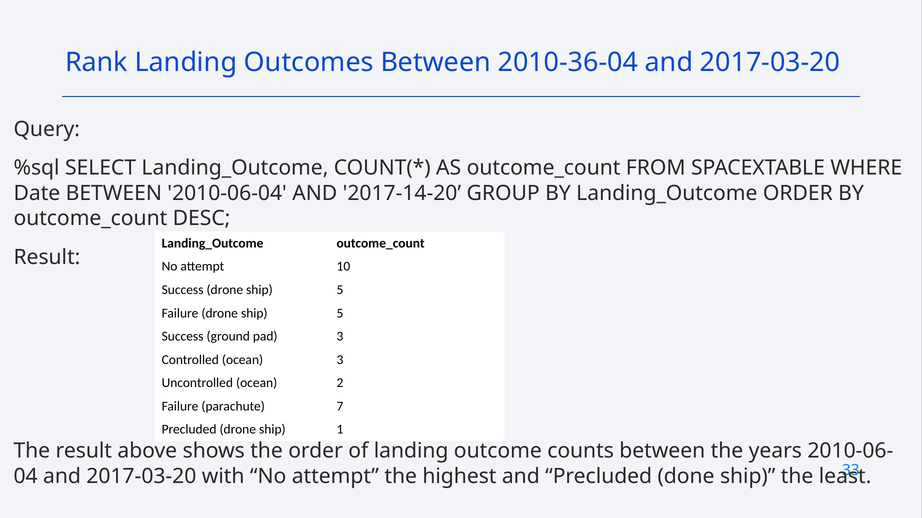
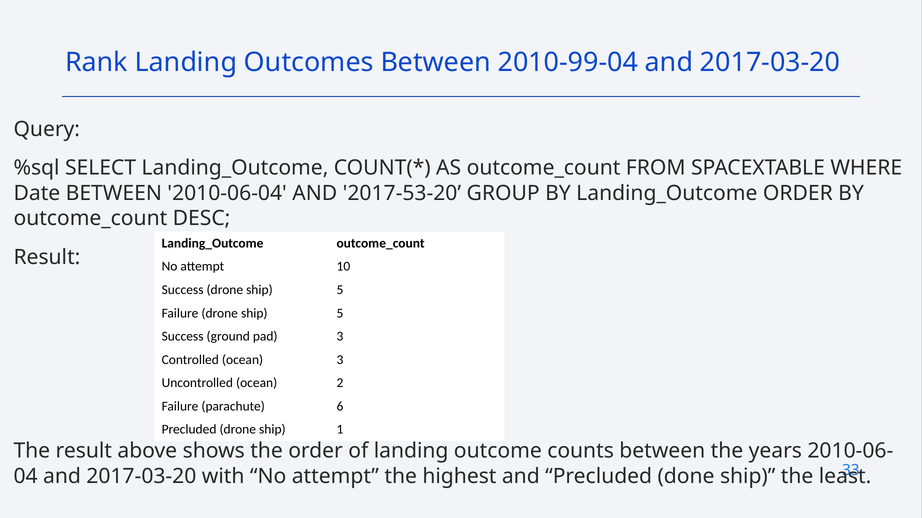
2010-36-04: 2010-36-04 -> 2010-99-04
2017-14-20: 2017-14-20 -> 2017-53-20
7: 7 -> 6
